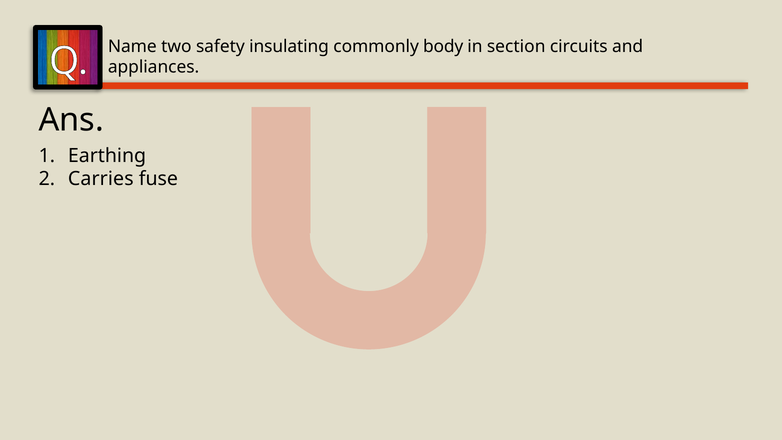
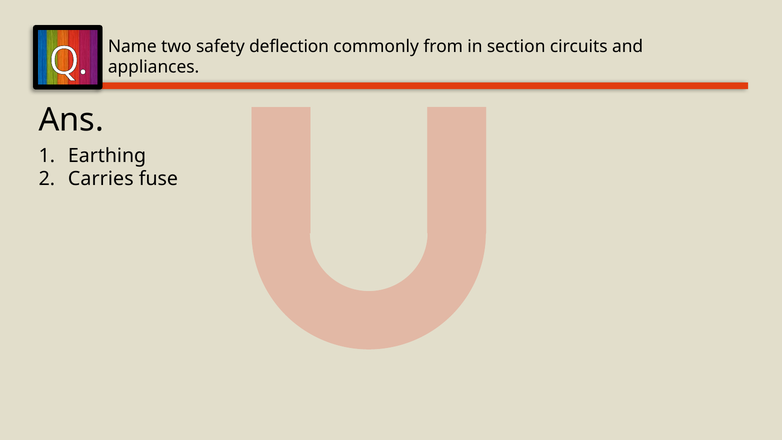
insulating: insulating -> deflection
body: body -> from
